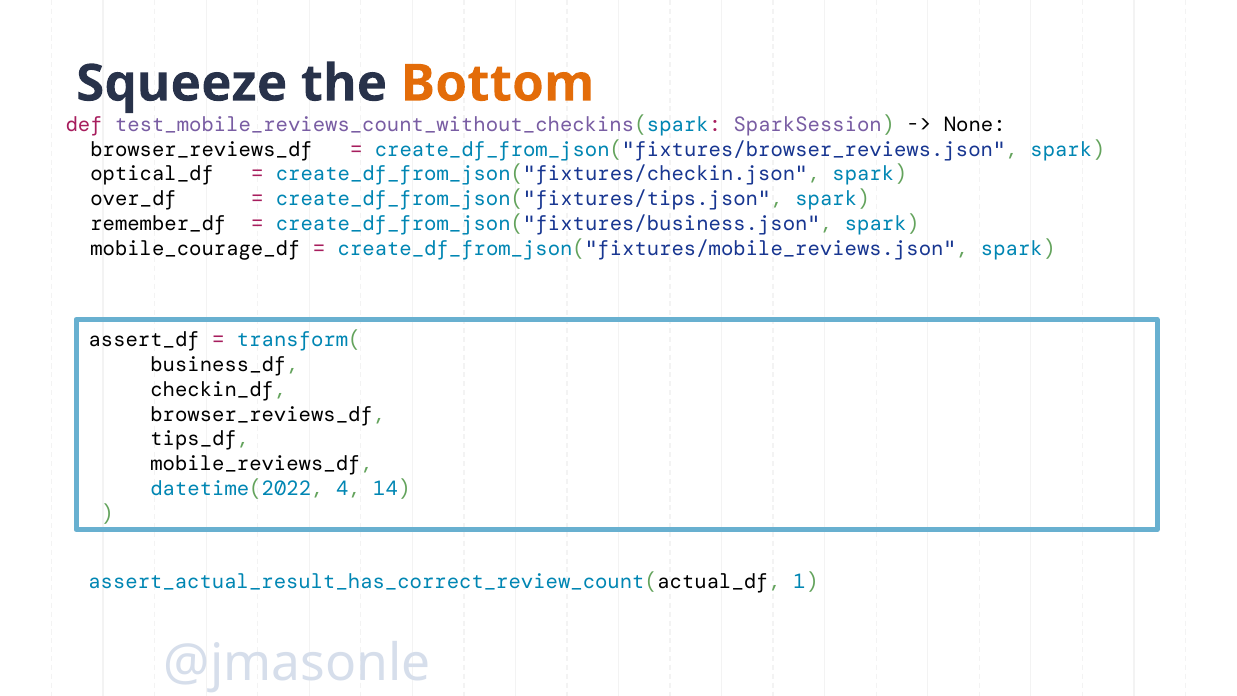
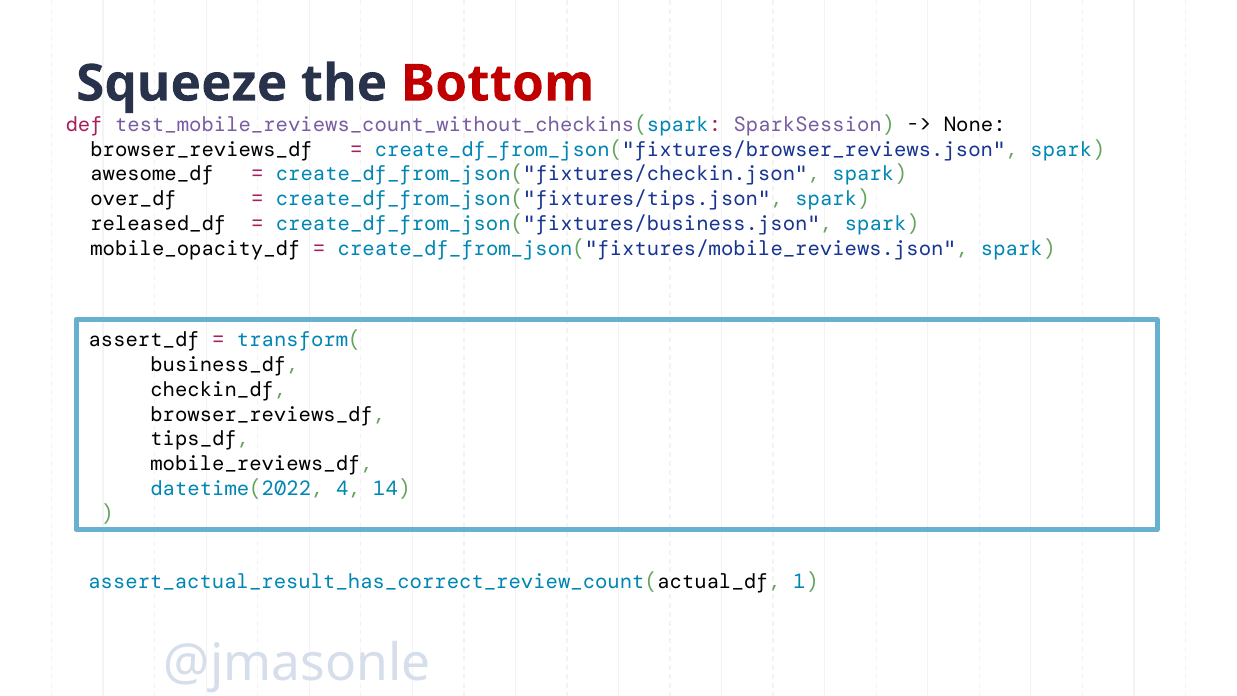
Bottom colour: orange -> red
optical_df: optical_df -> awesome_df
remember_df: remember_df -> released_df
mobile_courage_df: mobile_courage_df -> mobile_opacity_df
